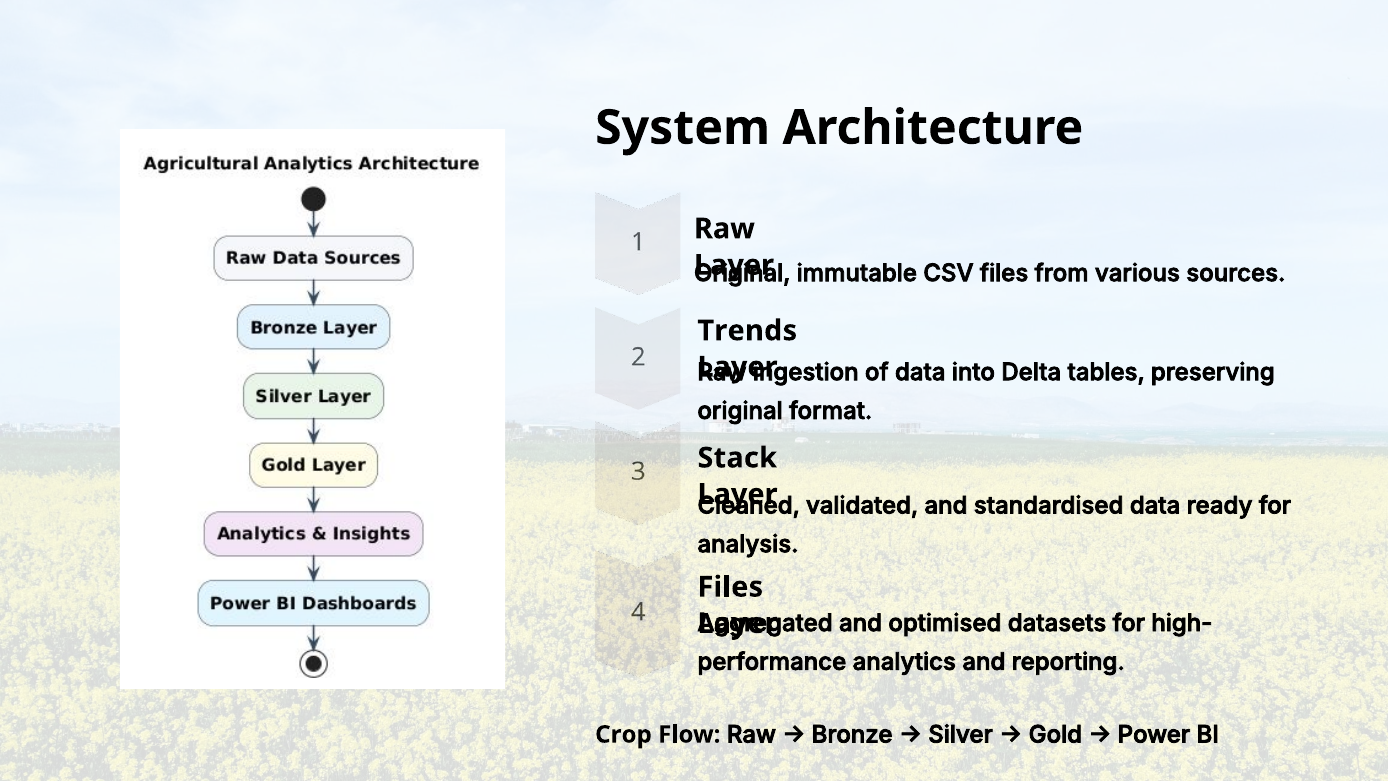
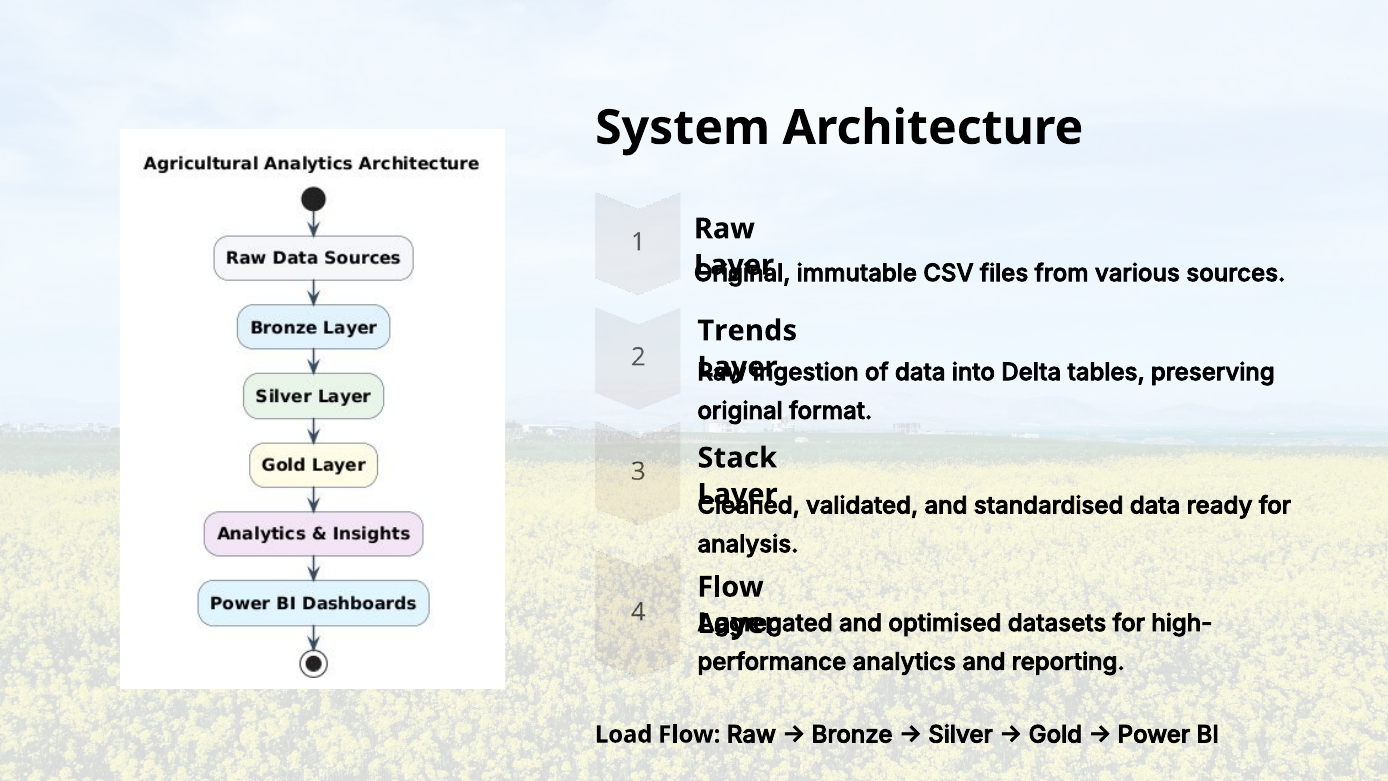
Files at (730, 587): Files -> Flow
Crop: Crop -> Load
